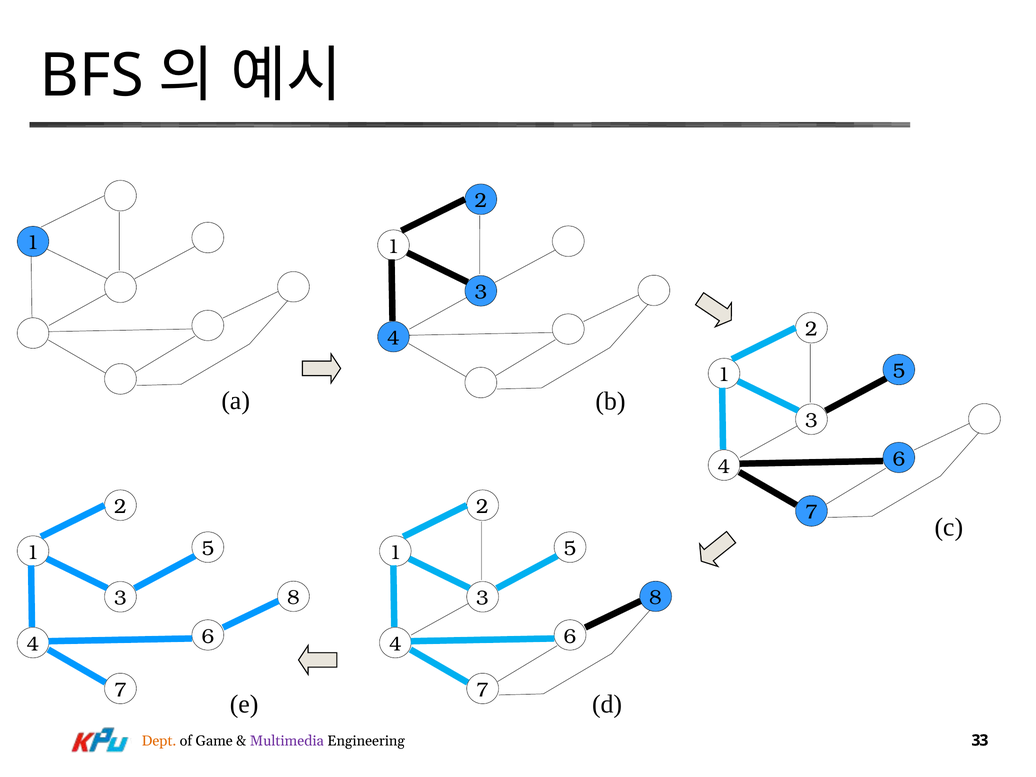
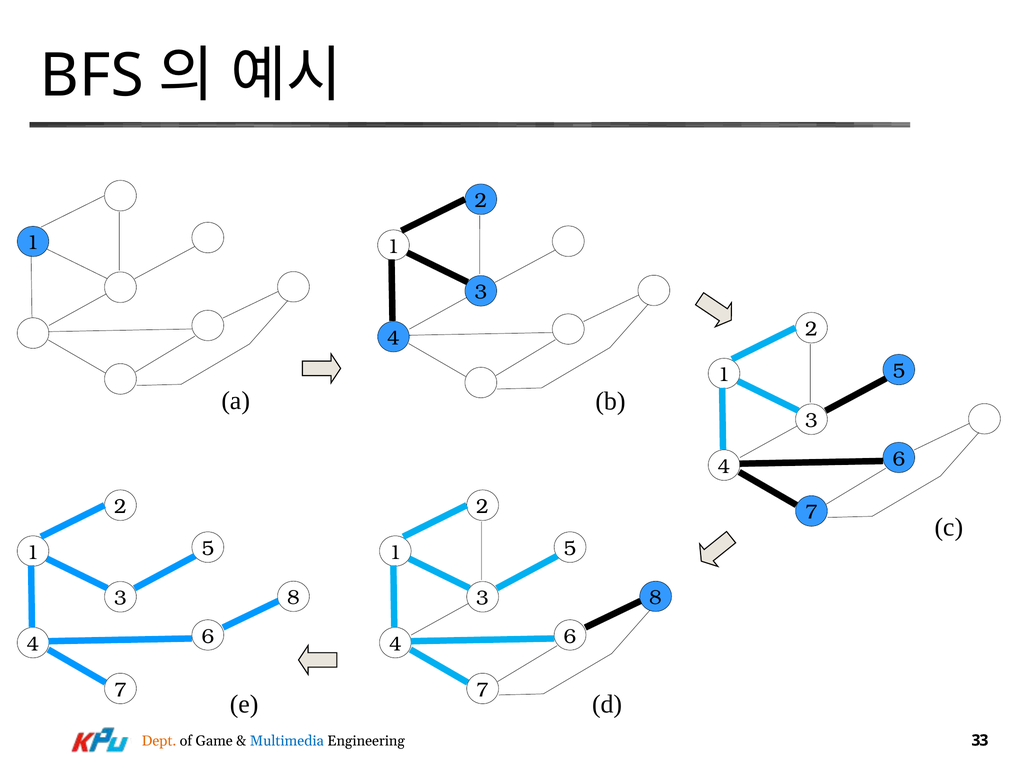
Multimedia colour: purple -> blue
